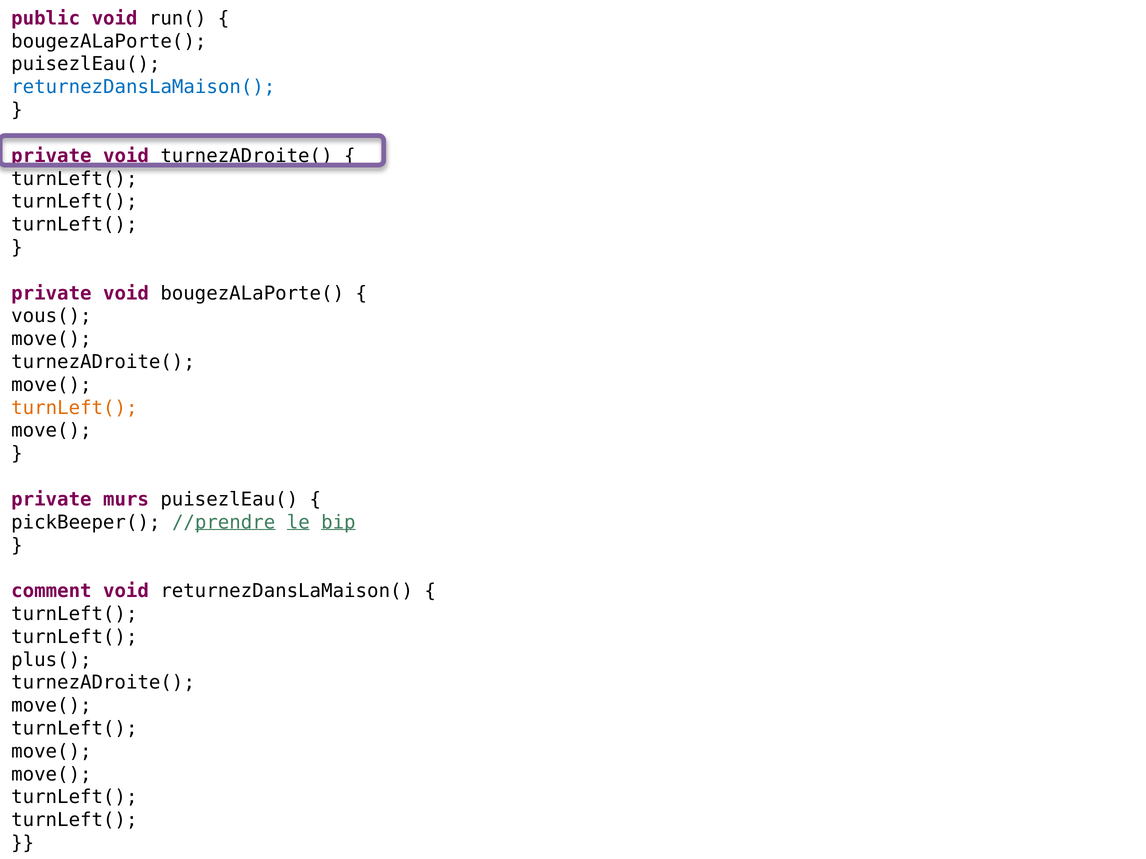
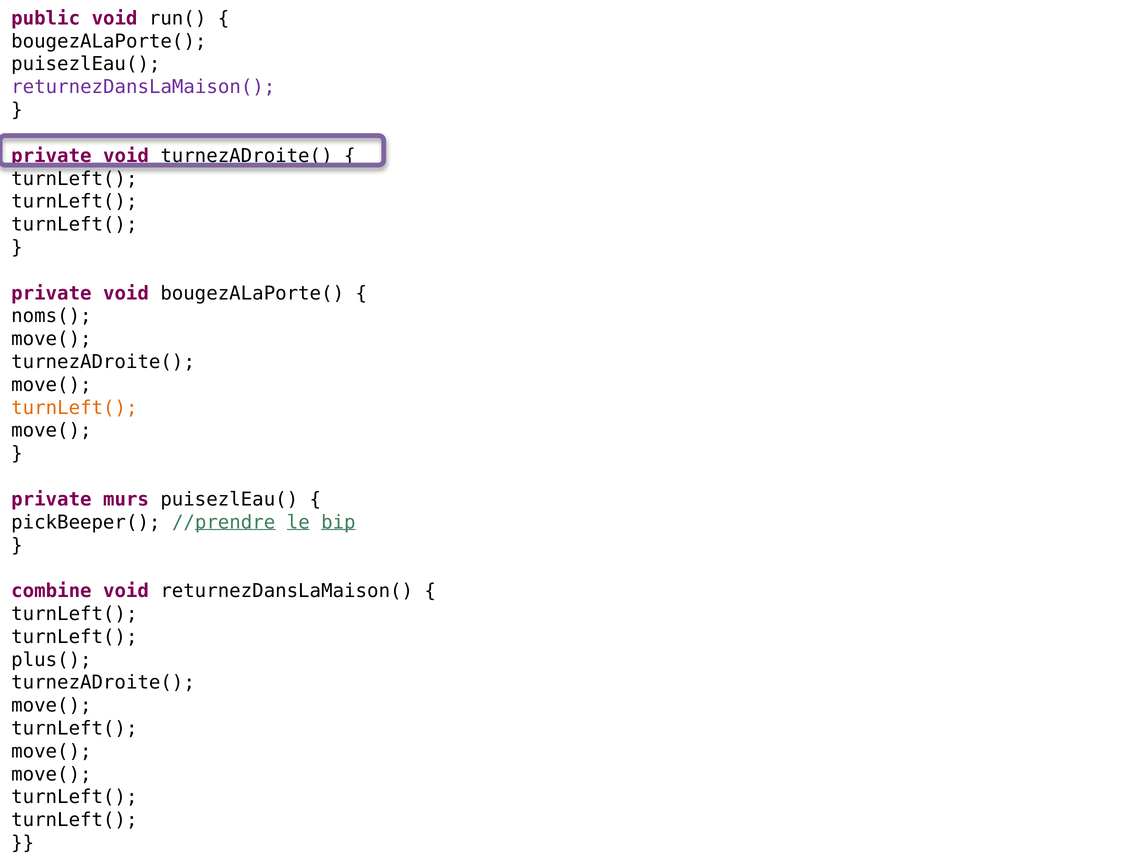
returnezDansLaMaison( at (143, 87) colour: blue -> purple
vous(: vous( -> noms(
comment: comment -> combine
